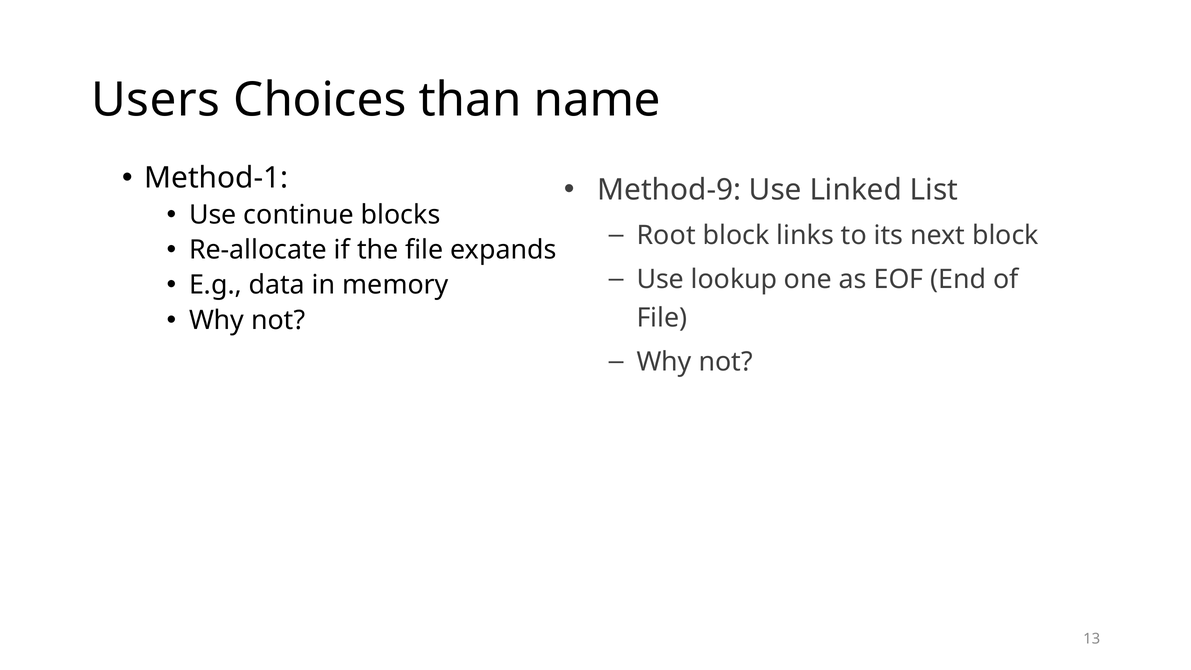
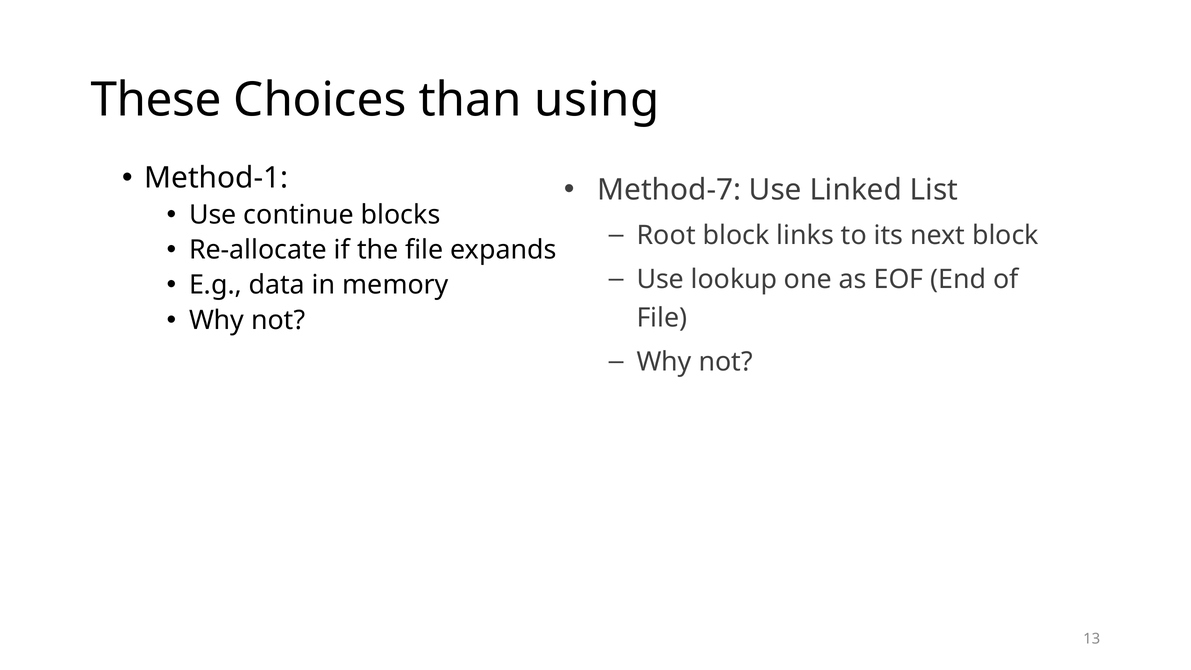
Users: Users -> These
name: name -> using
Method-9: Method-9 -> Method-7
